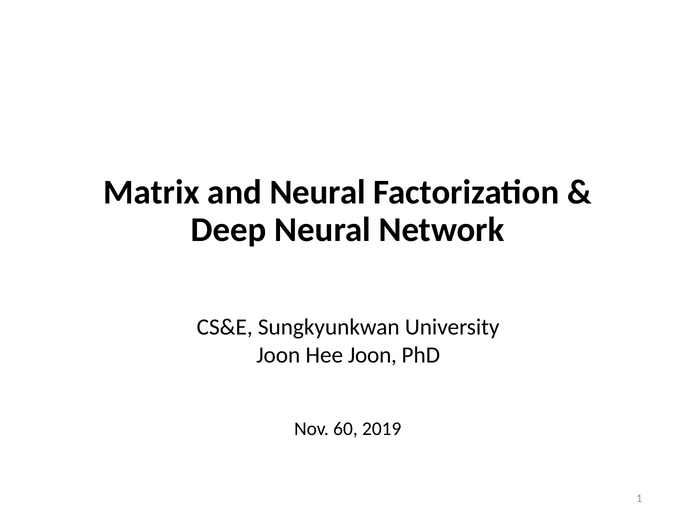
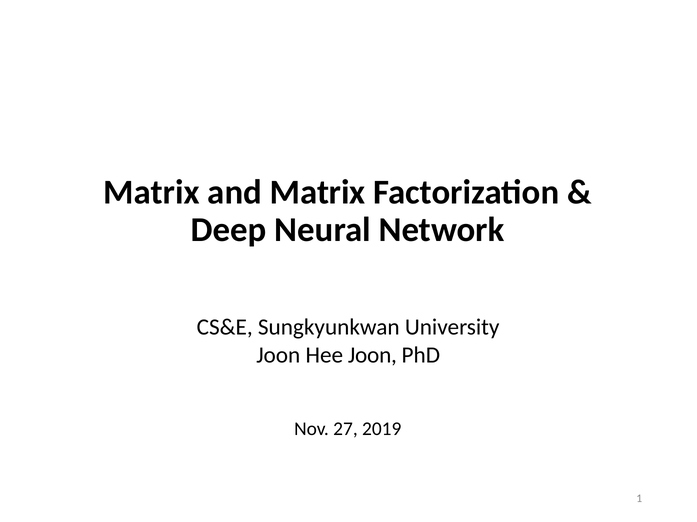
and Neural: Neural -> Matrix
60: 60 -> 27
